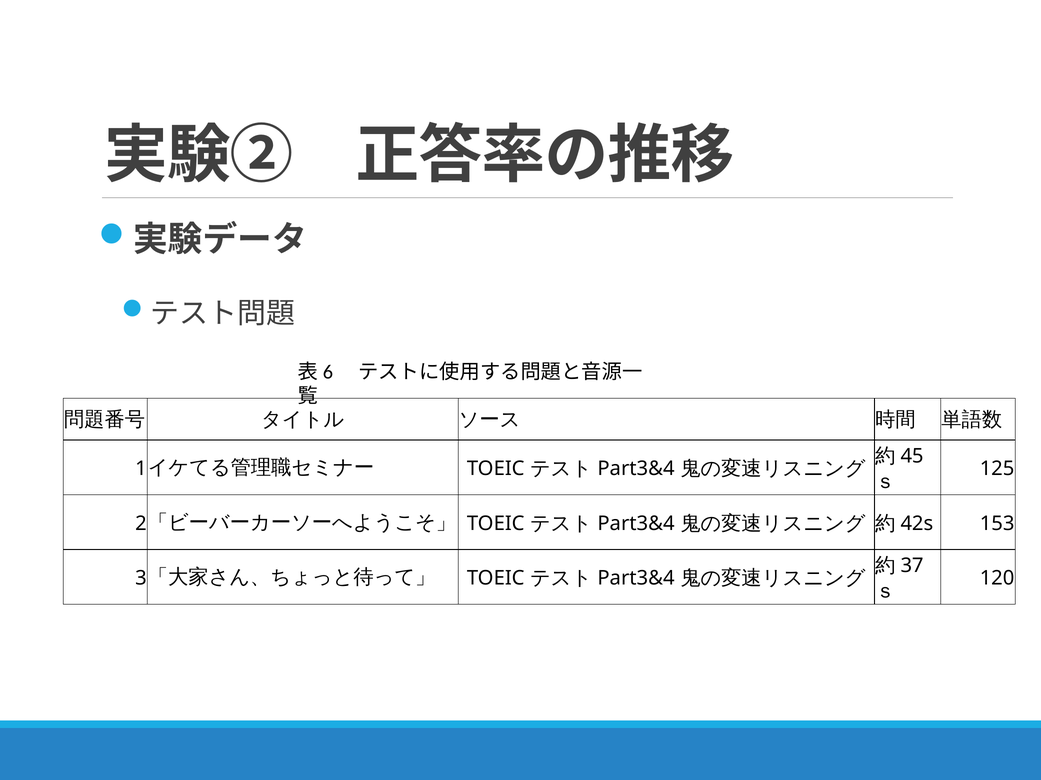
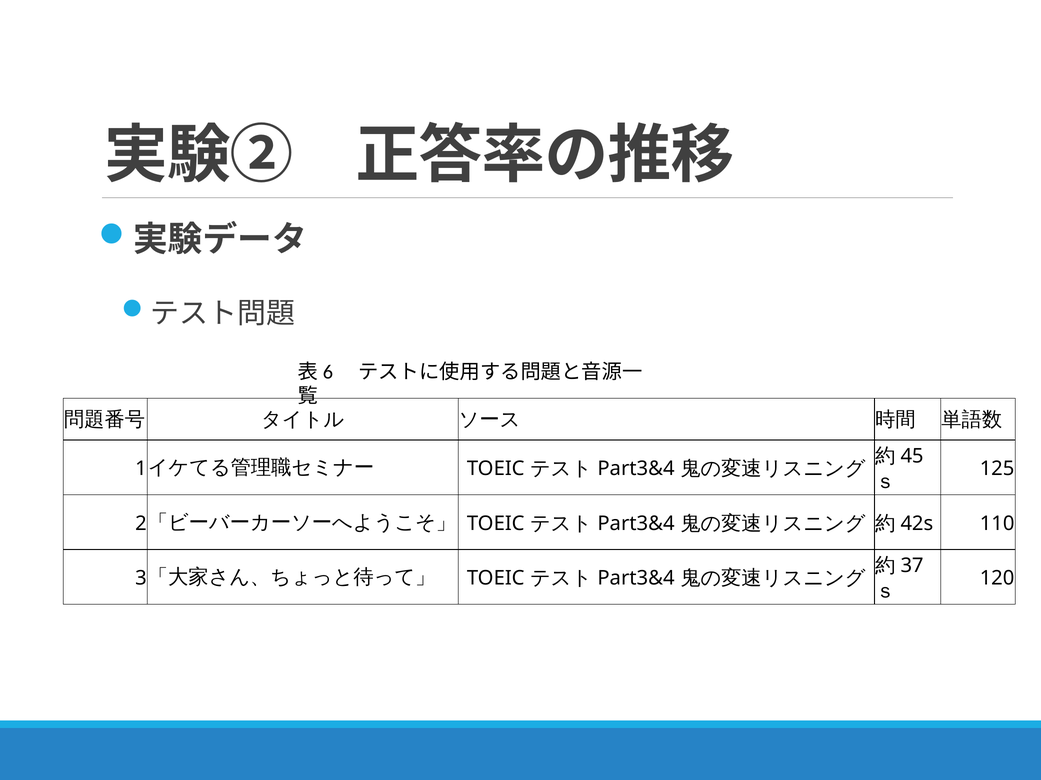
153: 153 -> 110
